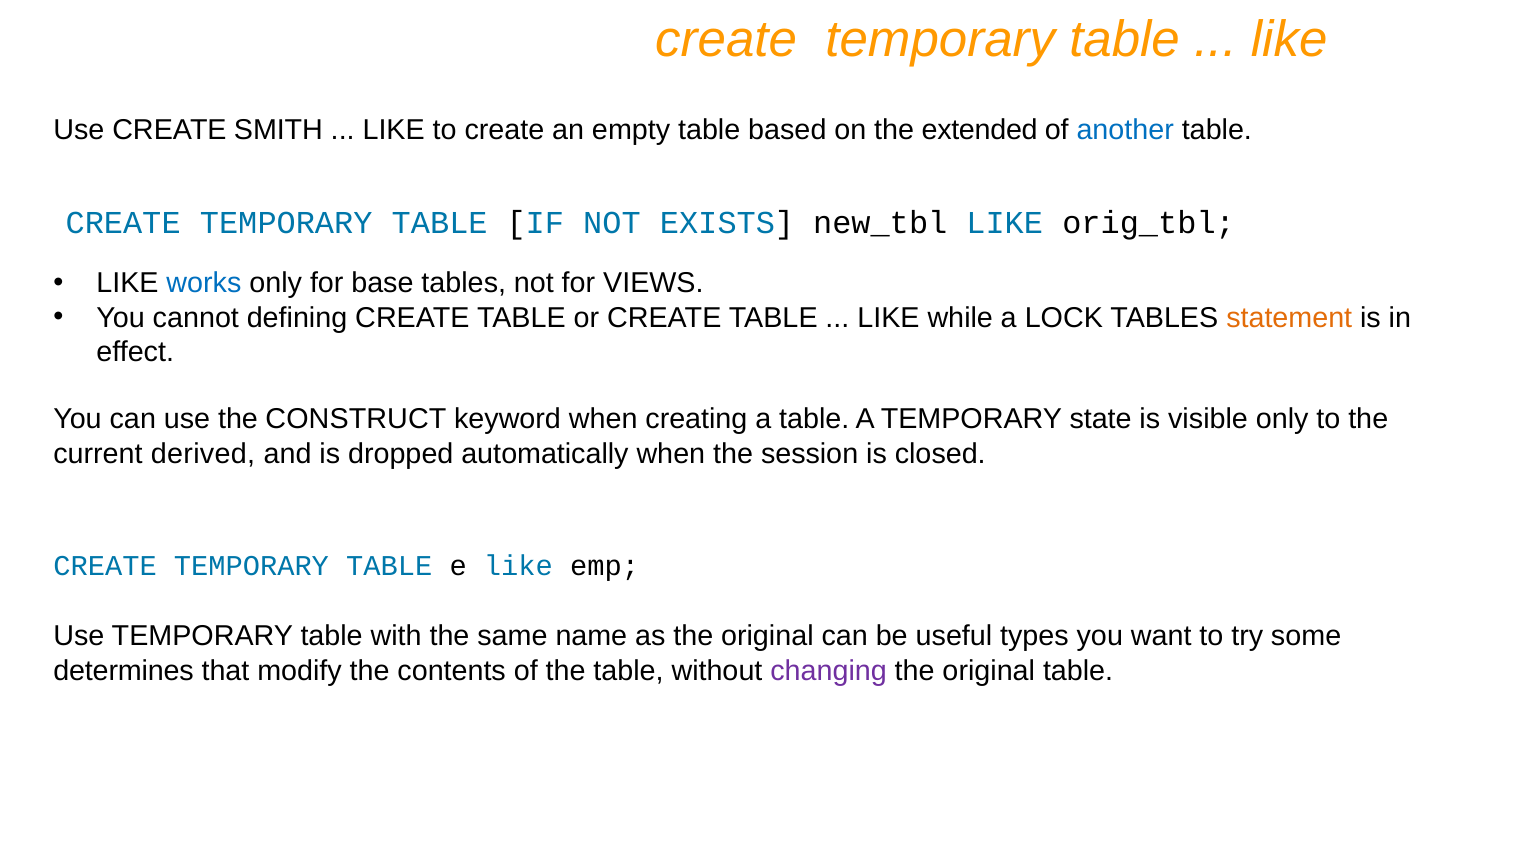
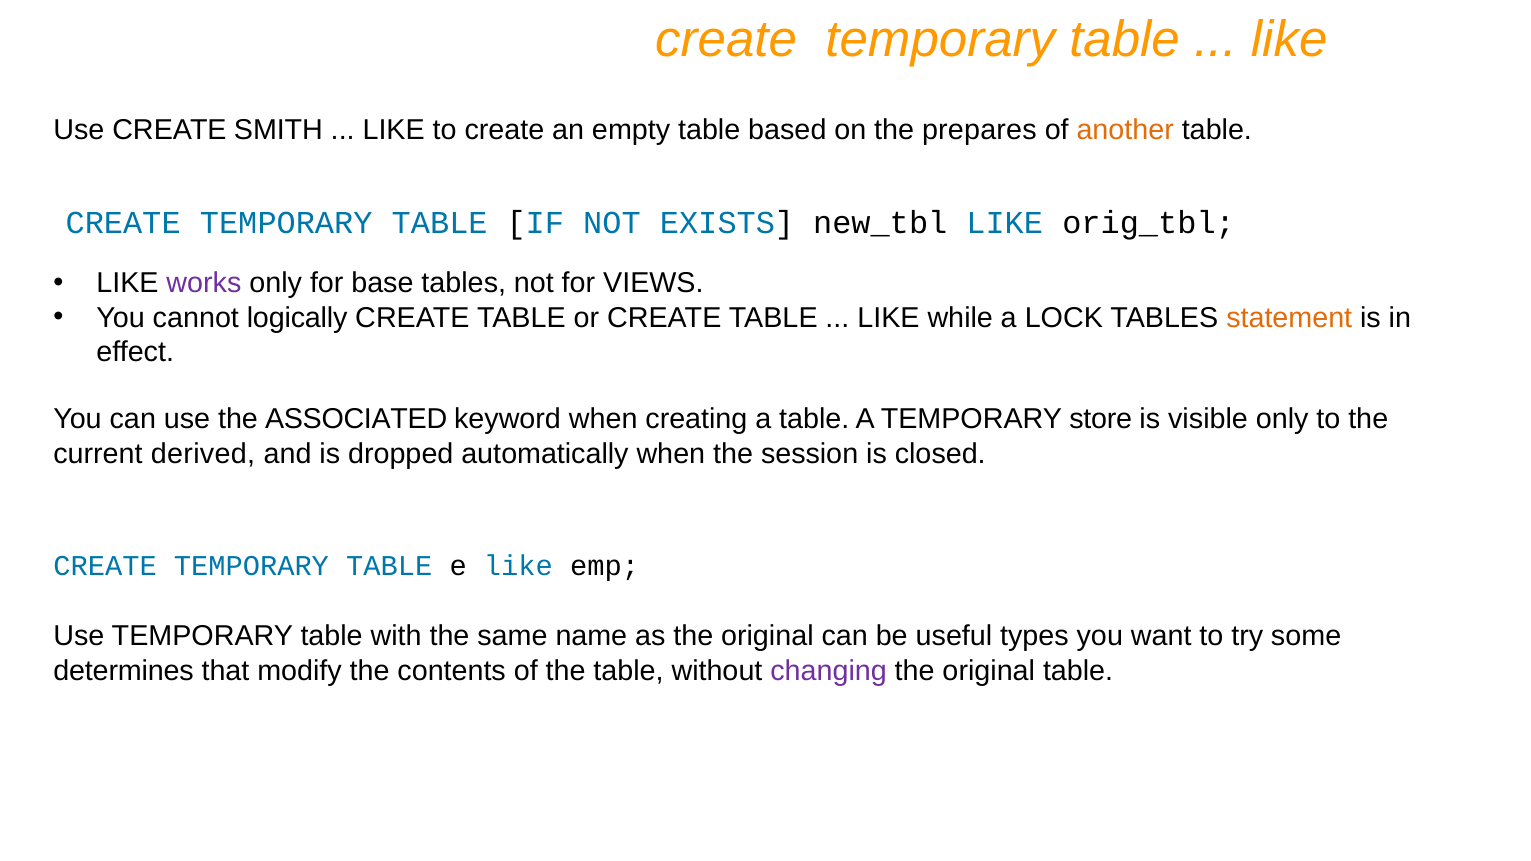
extended: extended -> prepares
another colour: blue -> orange
works colour: blue -> purple
defining: defining -> logically
CONSTRUCT: CONSTRUCT -> ASSOCIATED
state: state -> store
